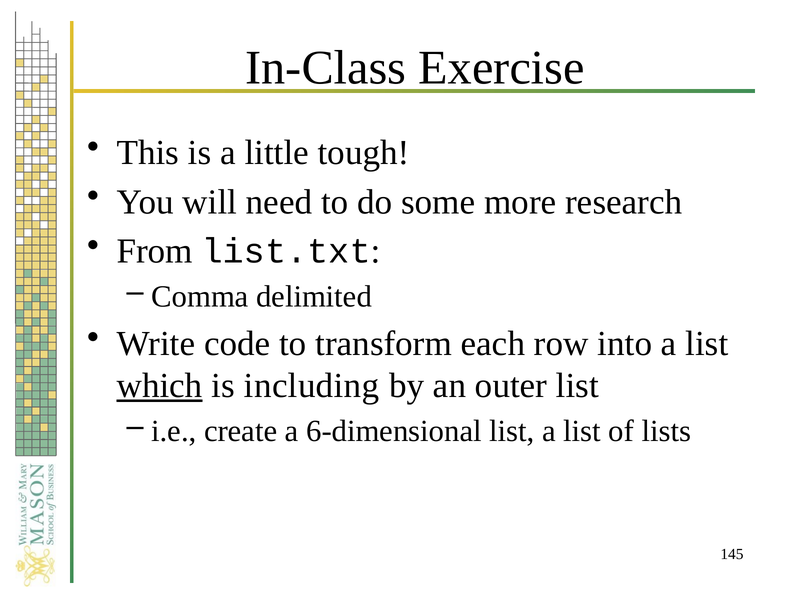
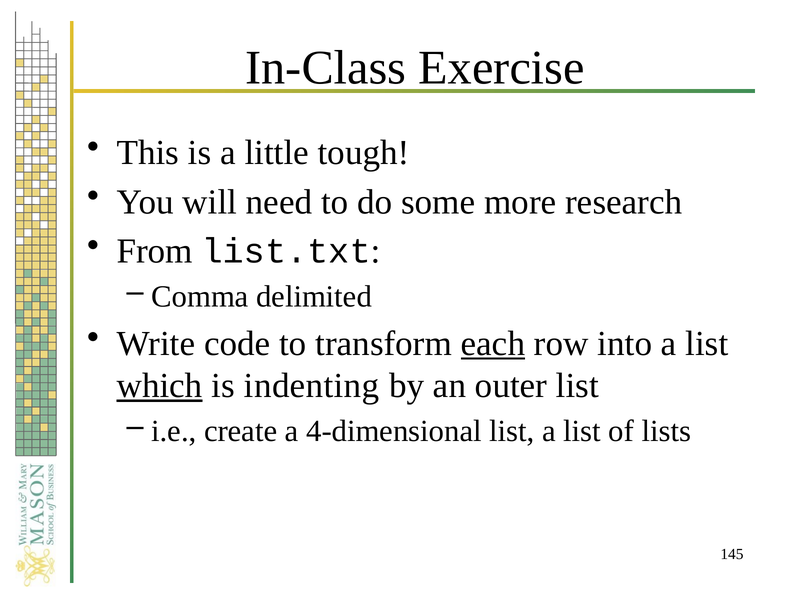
each underline: none -> present
including: including -> indenting
6-dimensional: 6-dimensional -> 4-dimensional
